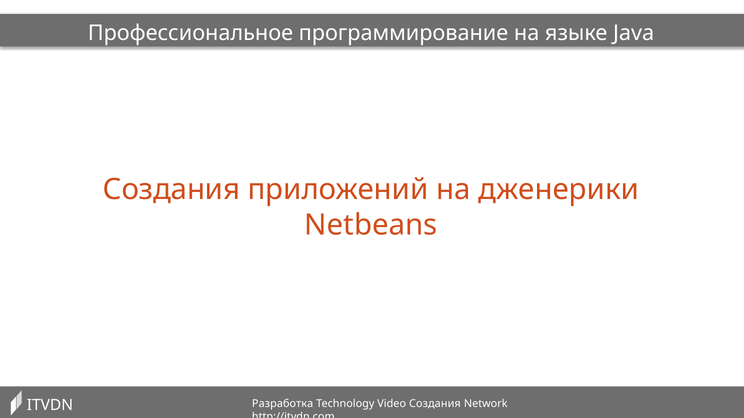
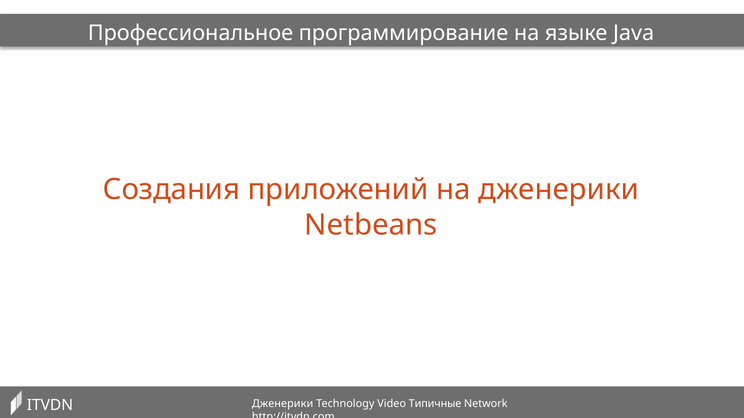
Разработка at (283, 404): Разработка -> Дженерики
Video Создания: Создания -> Типичные
